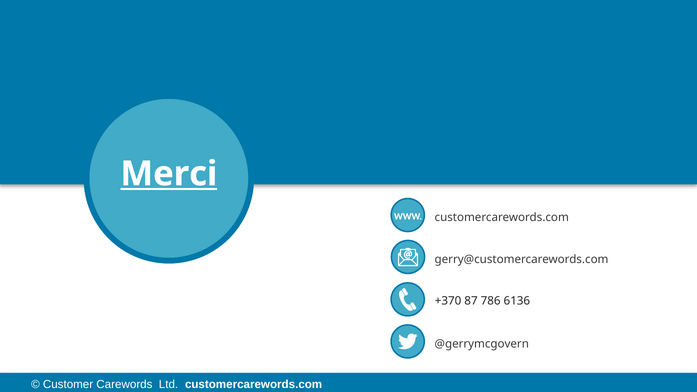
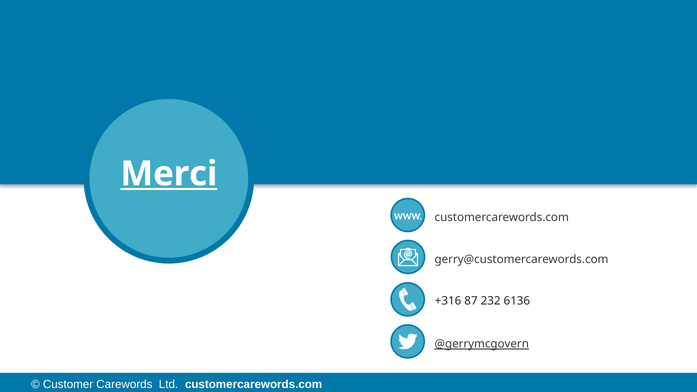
+370: +370 -> +316
786: 786 -> 232
@gerrymcgovern underline: none -> present
